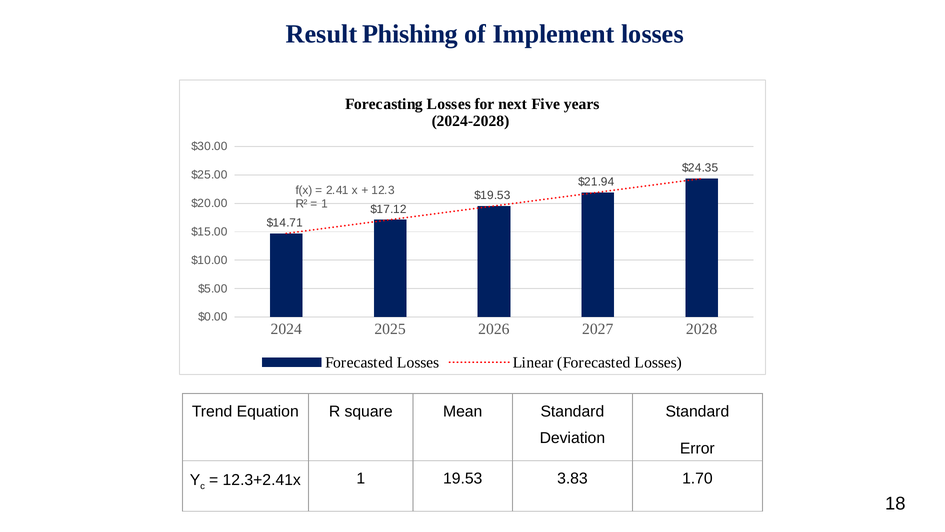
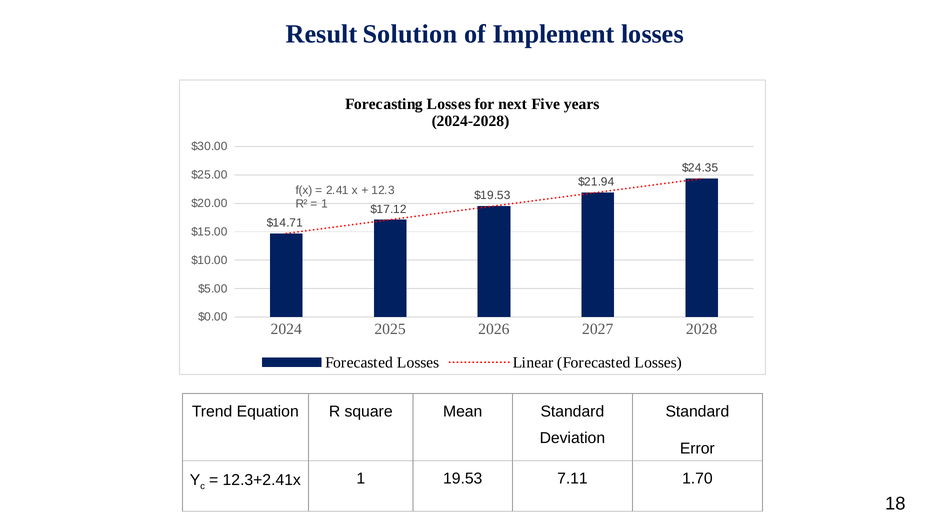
Phishing: Phishing -> Solution
3.83: 3.83 -> 7.11
